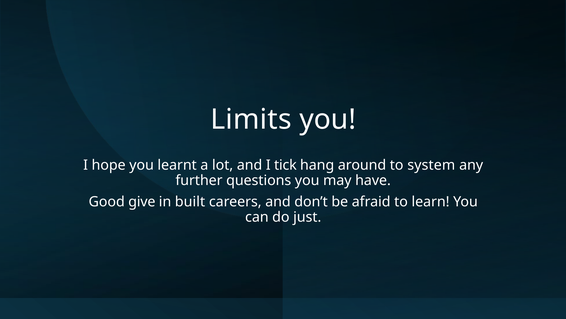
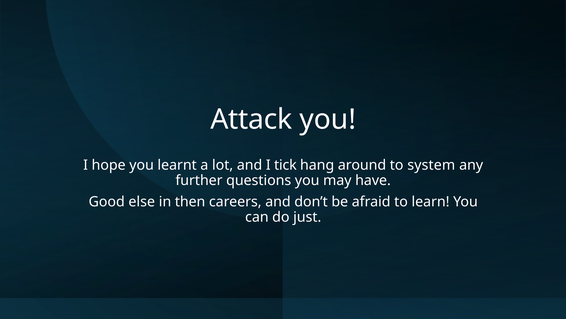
Limits: Limits -> Attack
give: give -> else
built: built -> then
